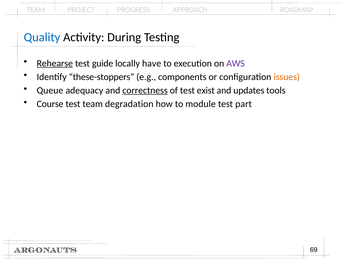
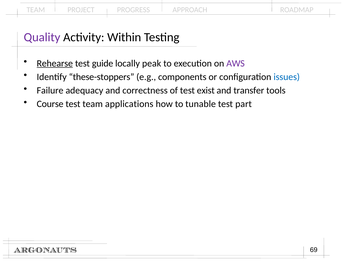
Quality colour: blue -> purple
During: During -> Within
have: have -> peak
issues colour: orange -> blue
Queue: Queue -> Failure
correctness underline: present -> none
updates: updates -> transfer
degradation: degradation -> applications
module: module -> tunable
